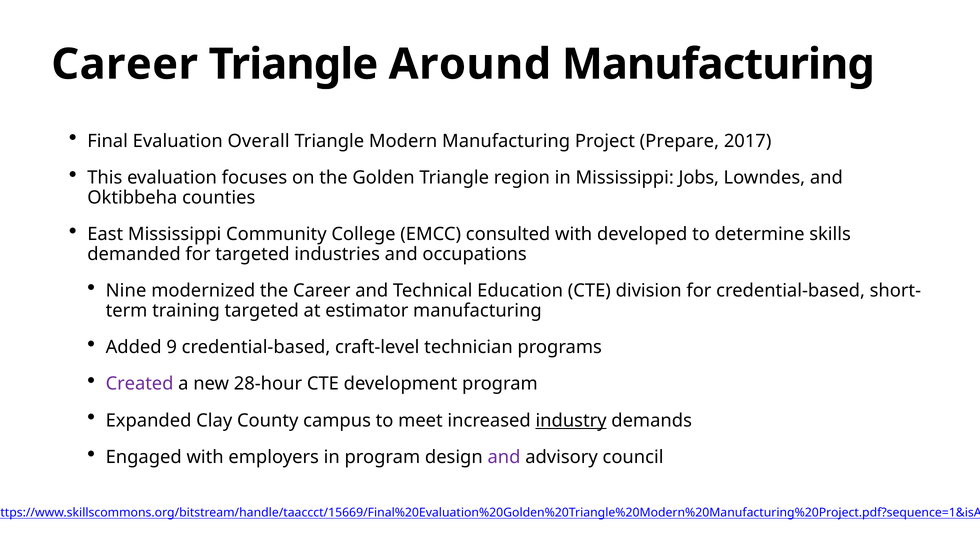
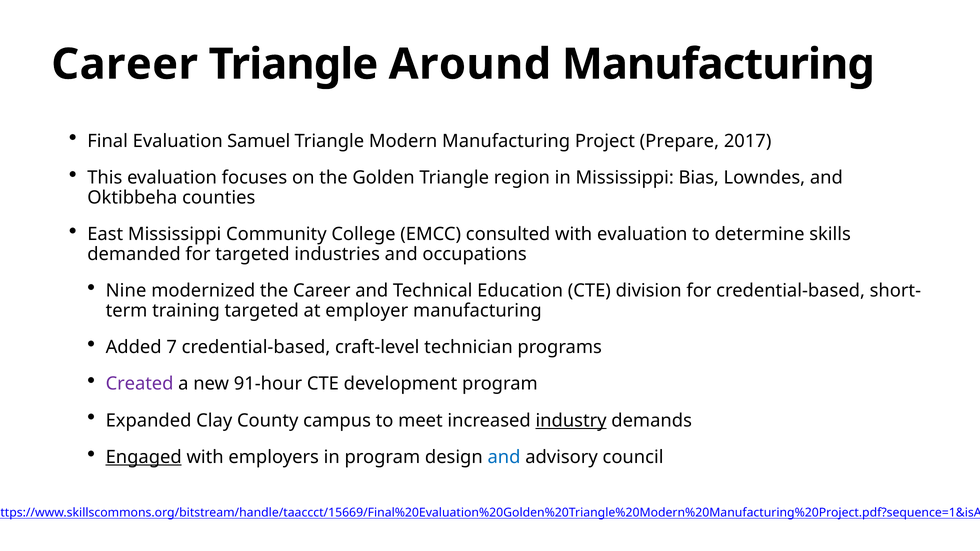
Overall: Overall -> Samuel
Jobs: Jobs -> Bias
with developed: developed -> evaluation
estimator: estimator -> employer
9: 9 -> 7
28-hour: 28-hour -> 91-hour
Engaged underline: none -> present
and at (504, 457) colour: purple -> blue
